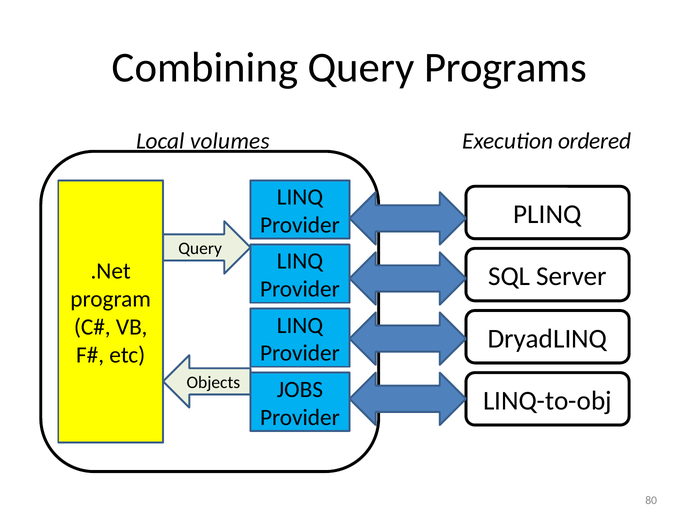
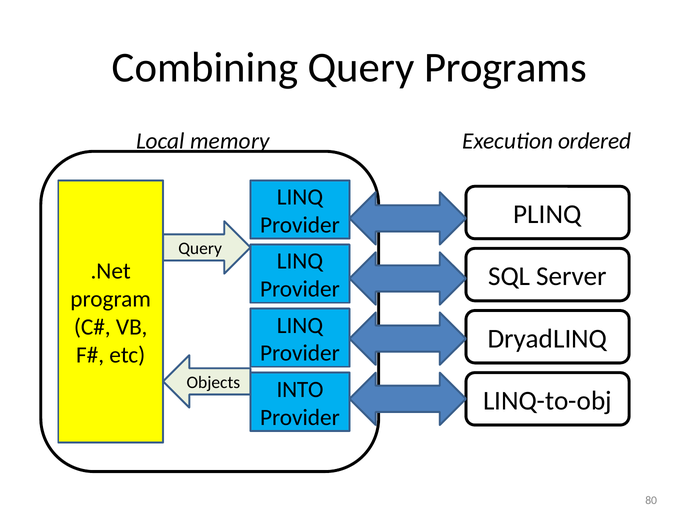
volumes: volumes -> memory
JOBS: JOBS -> INTO
